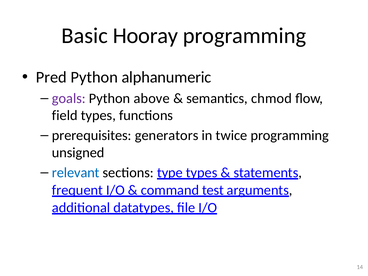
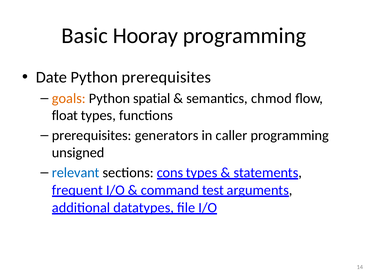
Pred: Pred -> Date
Python alphanumeric: alphanumeric -> prerequisites
goals colour: purple -> orange
above: above -> spatial
field: field -> float
twice: twice -> caller
type: type -> cons
